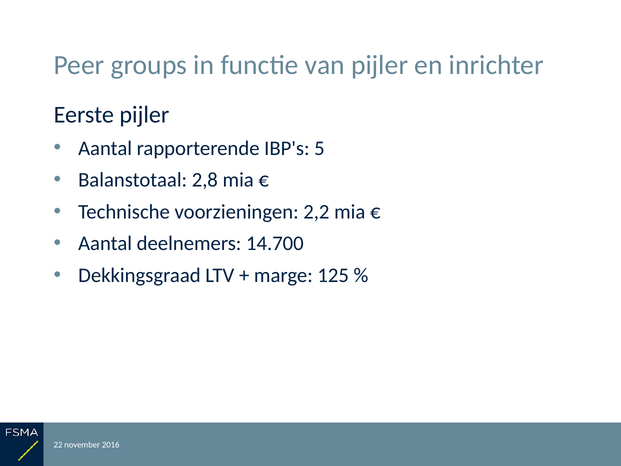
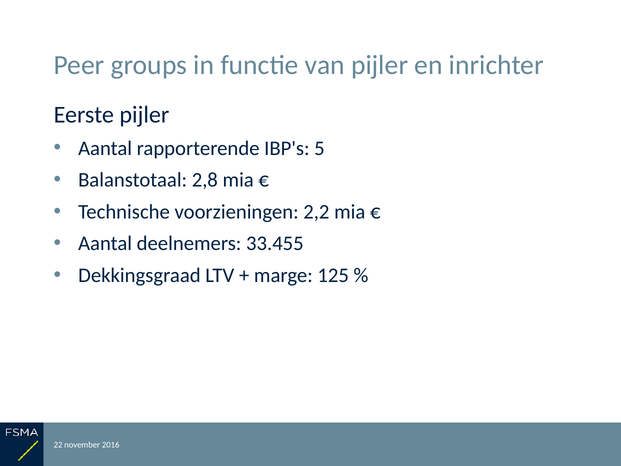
14.700: 14.700 -> 33.455
